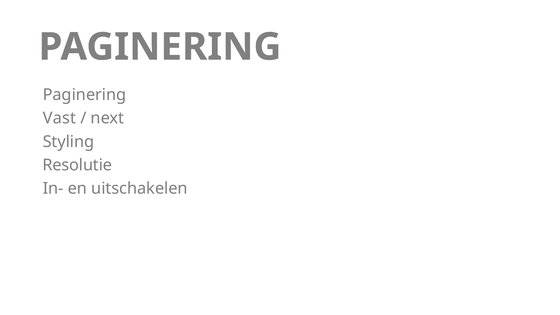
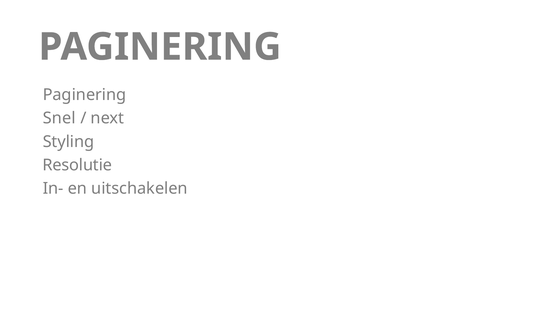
Vast: Vast -> Snel
